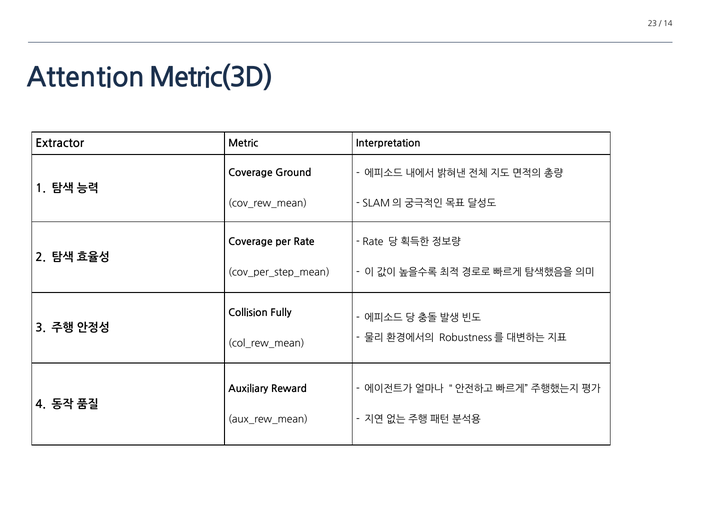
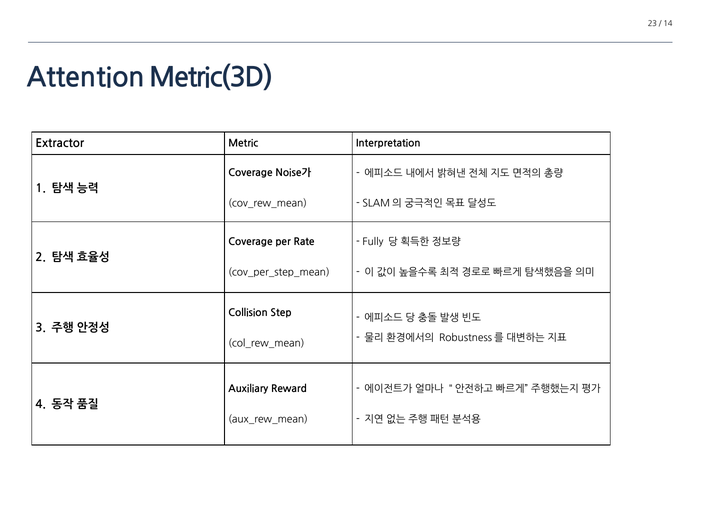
Ground: Ground -> Noise가
Rate at (373, 242): Rate -> Fully
Fully: Fully -> Step
